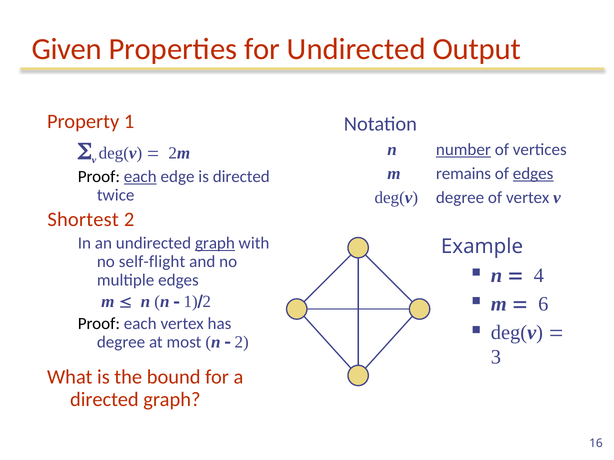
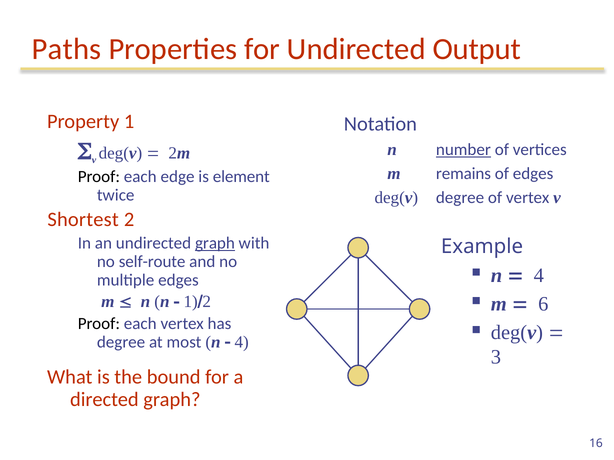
Given: Given -> Paths
edges at (533, 174) underline: present -> none
each at (140, 177) underline: present -> none
is directed: directed -> element
self-flight: self-flight -> self-route
2 at (242, 342): 2 -> 4
